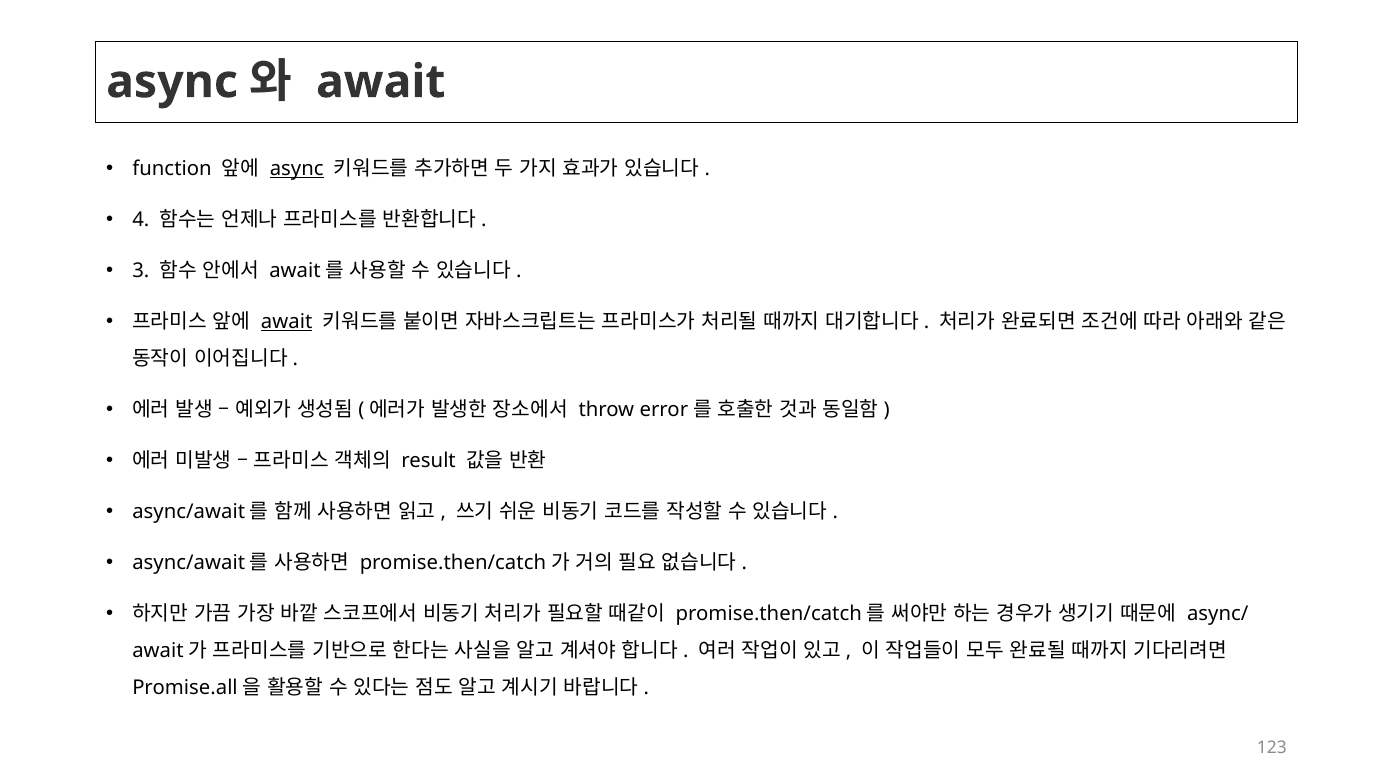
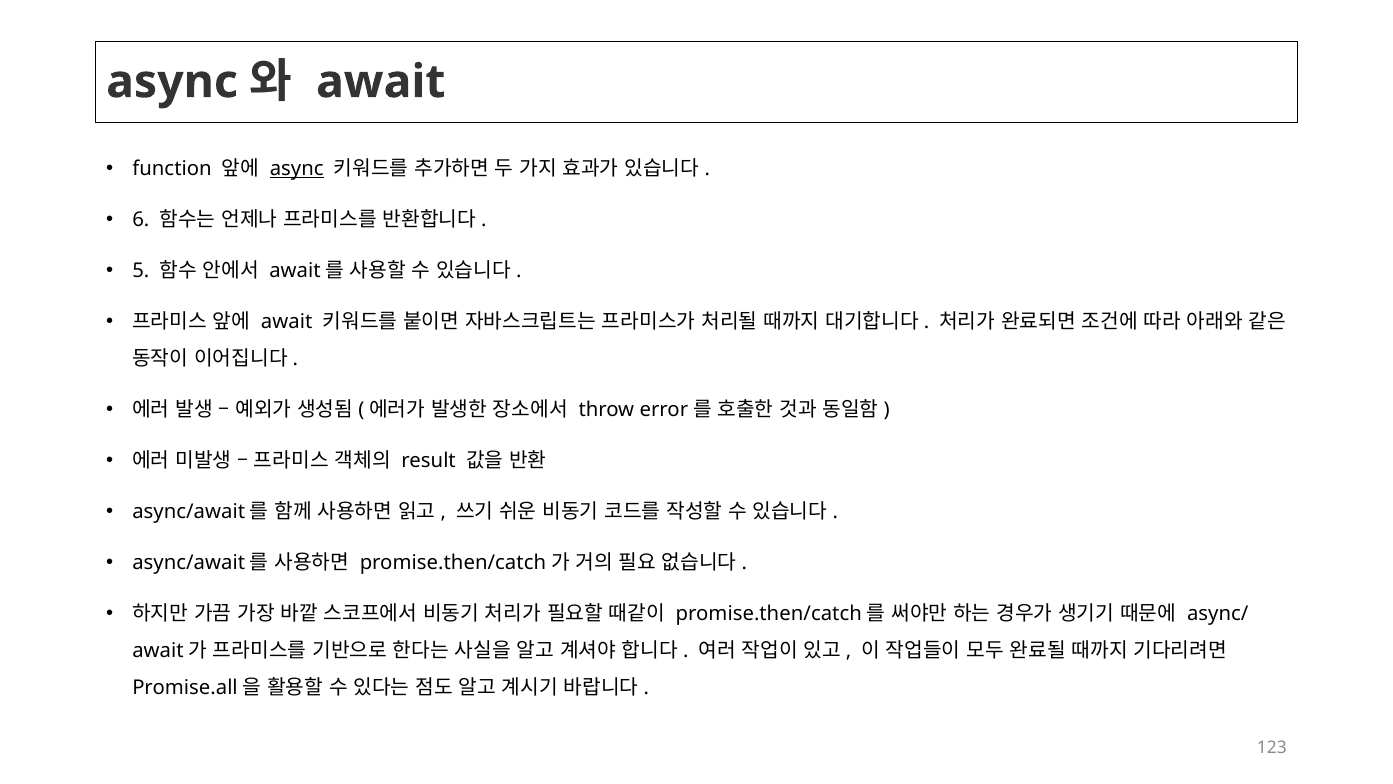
4: 4 -> 6
3: 3 -> 5
await at (287, 322) underline: present -> none
